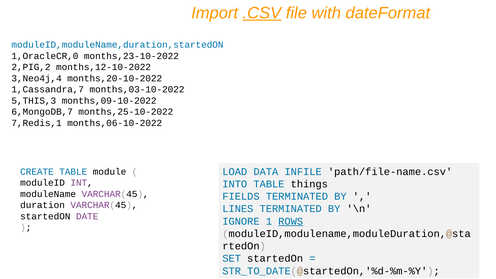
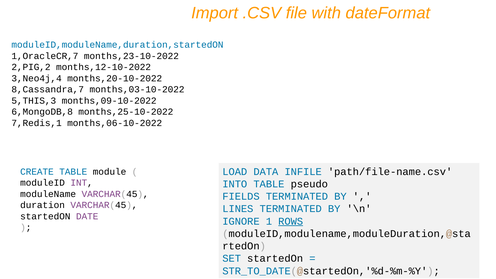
.CSV underline: present -> none
1,OracleCR,0: 1,OracleCR,0 -> 1,OracleCR,7
1,Cassandra,7: 1,Cassandra,7 -> 8,Cassandra,7
6,MongoDB,7: 6,MongoDB,7 -> 6,MongoDB,8
things: things -> pseudo
